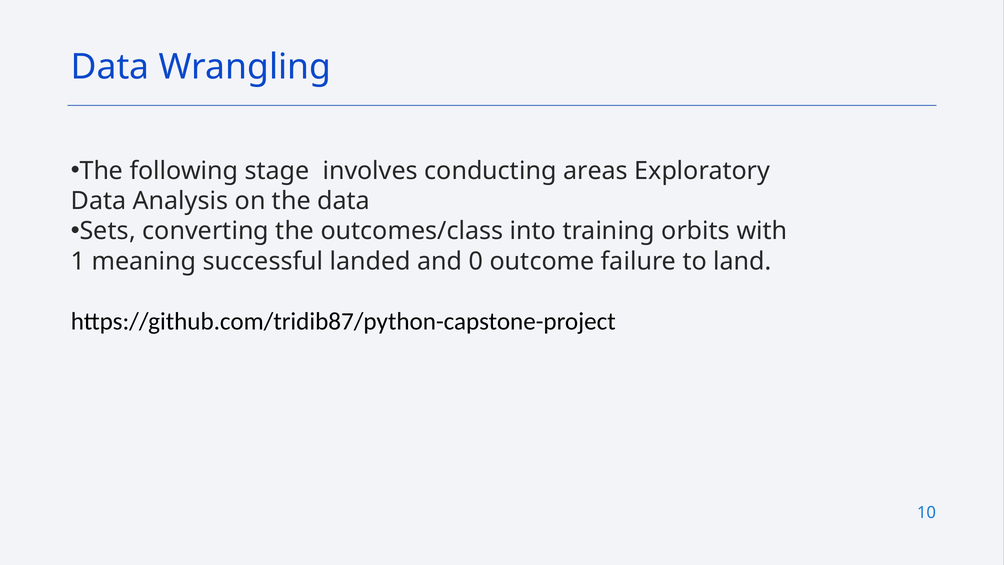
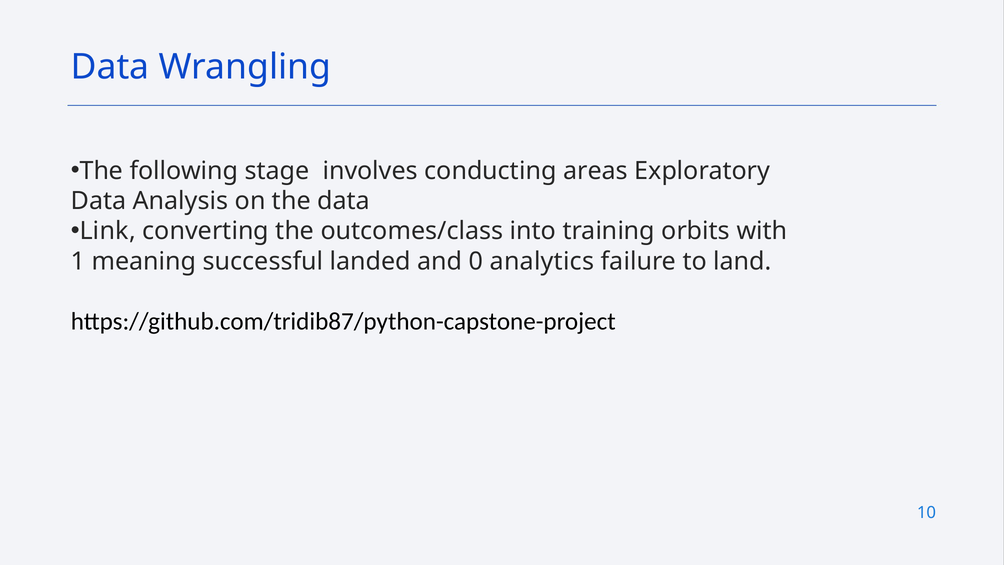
Sets: Sets -> Link
outcome: outcome -> analytics
